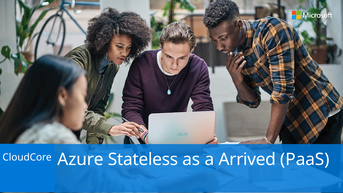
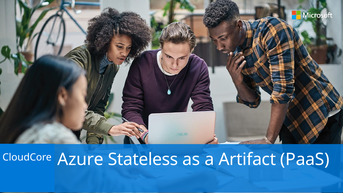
Arrived: Arrived -> Artifact
